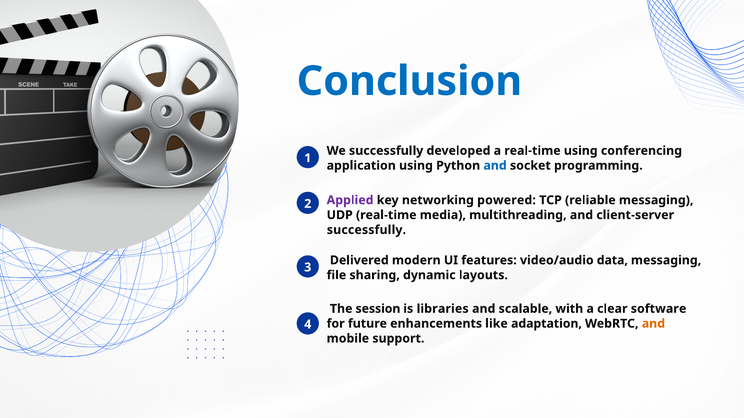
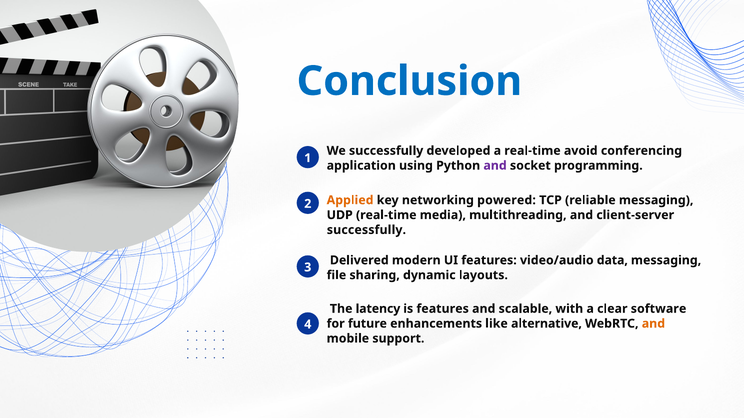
real-time using: using -> avoid
and at (495, 166) colour: blue -> purple
Applied colour: purple -> orange
session: session -> latency
is libraries: libraries -> features
adaptation: adaptation -> alternative
